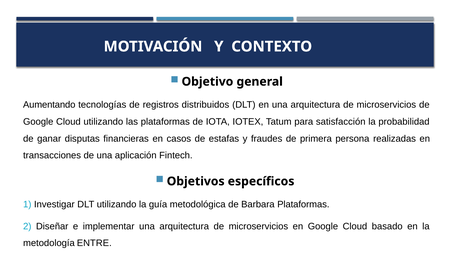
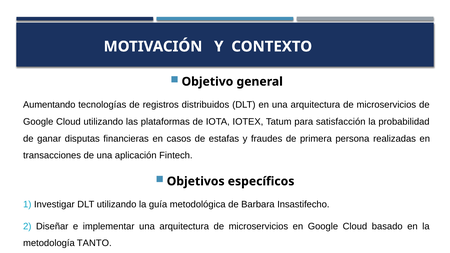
Barbara Plataformas: Plataformas -> Insastifecho
ENTRE: ENTRE -> TANTO
